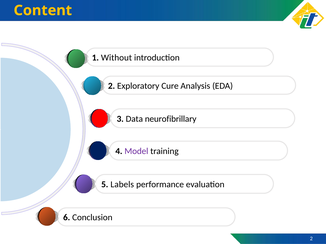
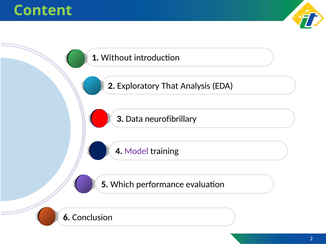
Content colour: yellow -> light green
Cure: Cure -> That
Labels: Labels -> Which
